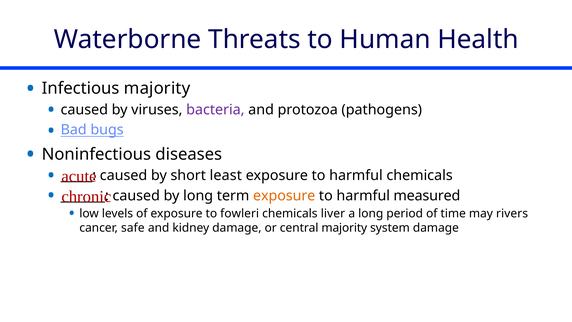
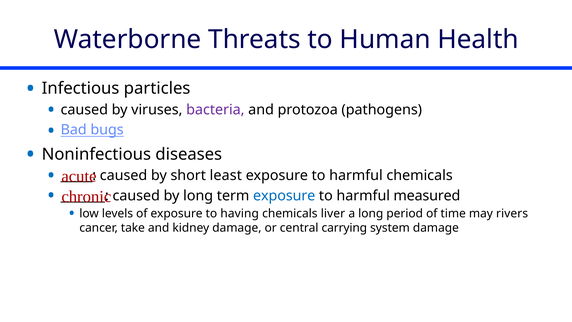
Infectious majority: majority -> particles
exposure at (284, 195) colour: orange -> blue
fowleri: fowleri -> having
safe: safe -> take
central majority: majority -> carrying
